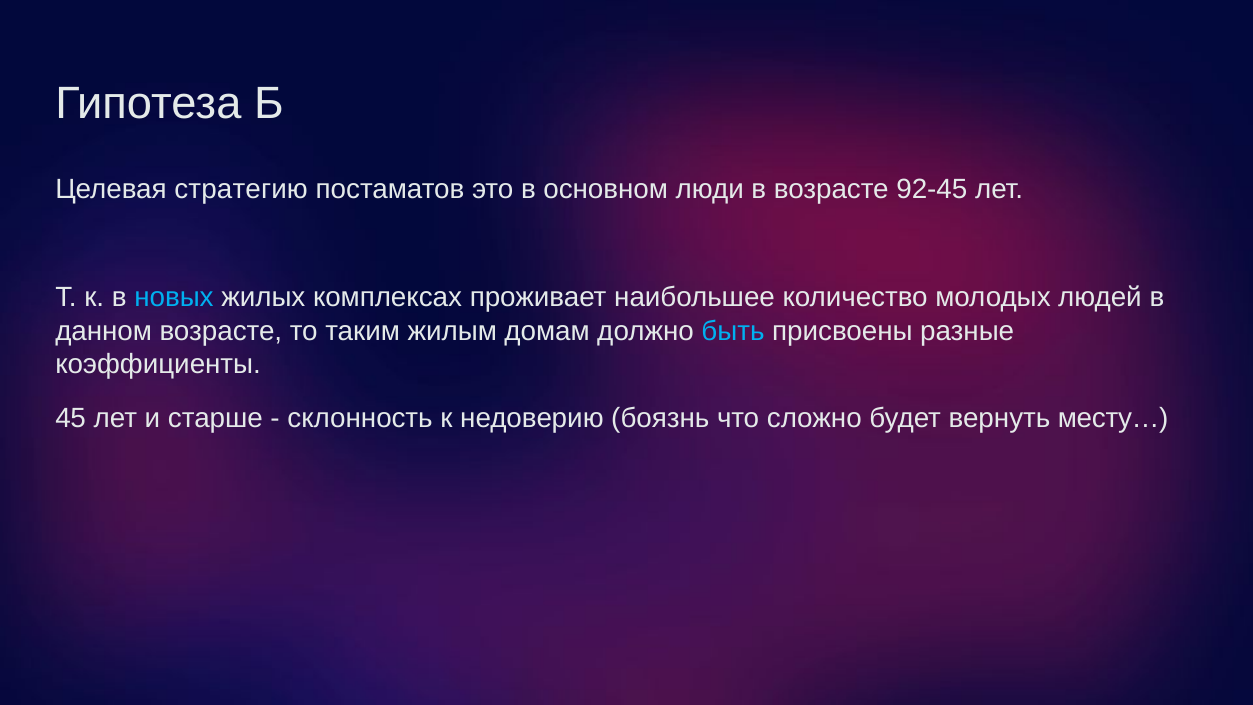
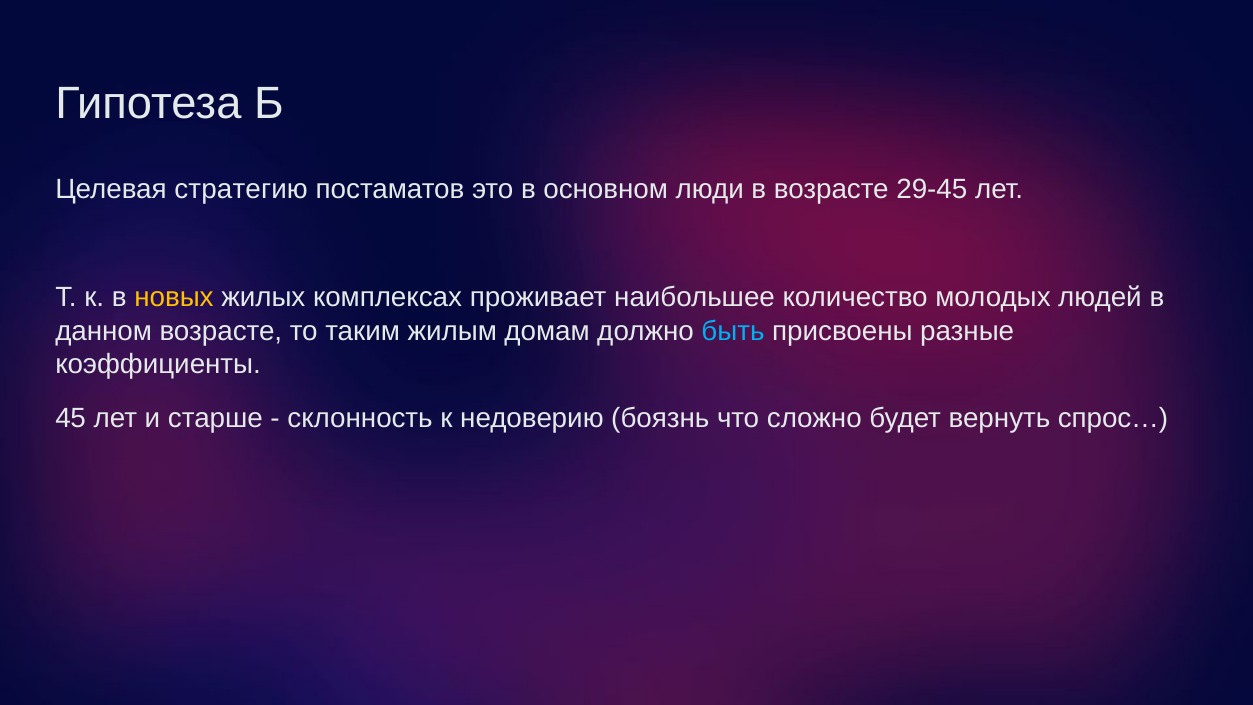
92-45: 92-45 -> 29-45
новых colour: light blue -> yellow
месту…: месту… -> спрос…
